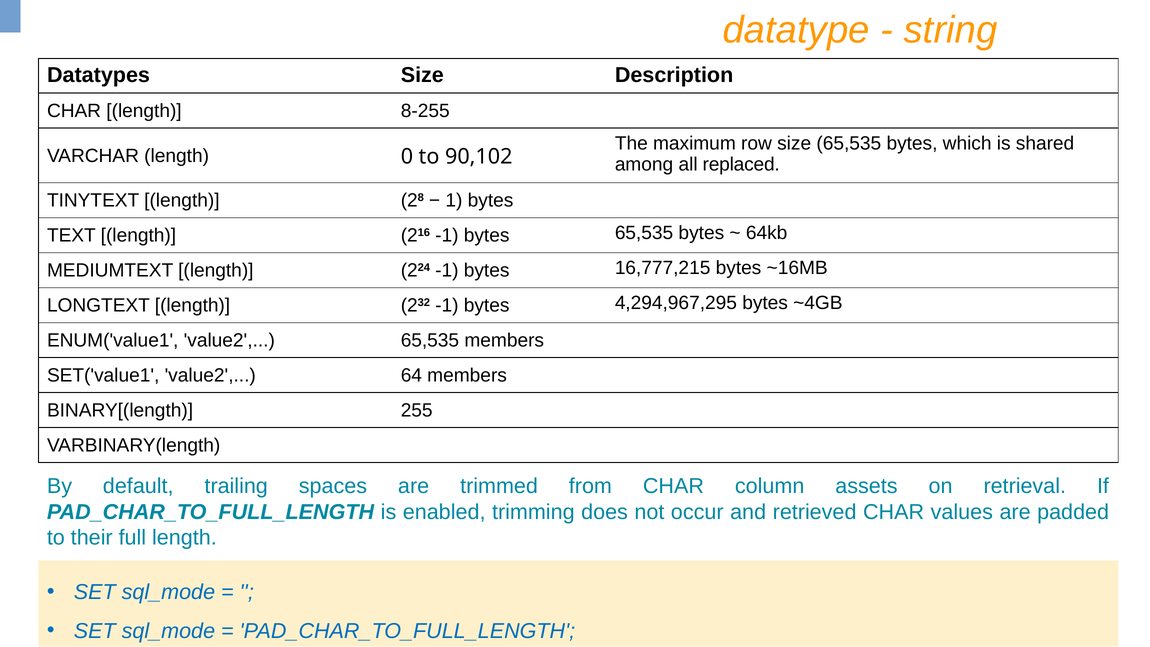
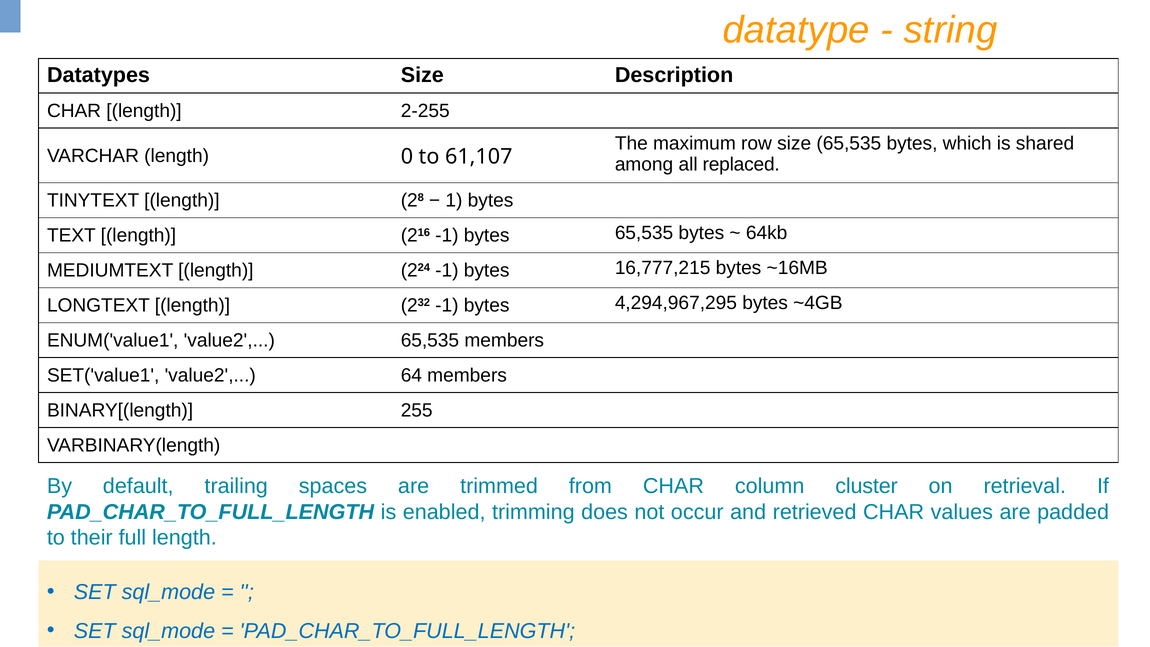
8-255: 8-255 -> 2-255
90,102: 90,102 -> 61,107
assets: assets -> cluster
